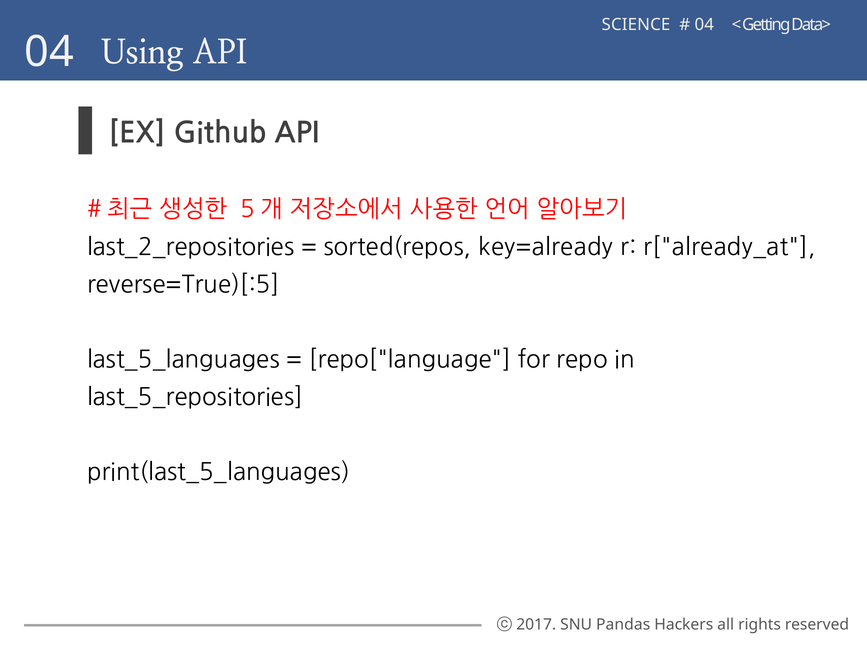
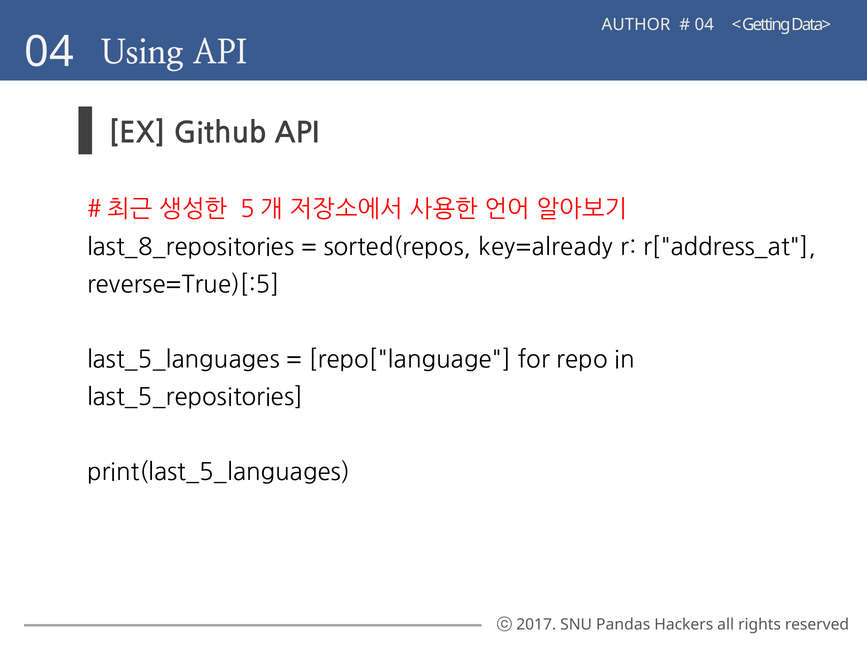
SCIENCE: SCIENCE -> AUTHOR
last_2_repositories: last_2_repositories -> last_8_repositories
r["already_at: r["already_at -> r["address_at
